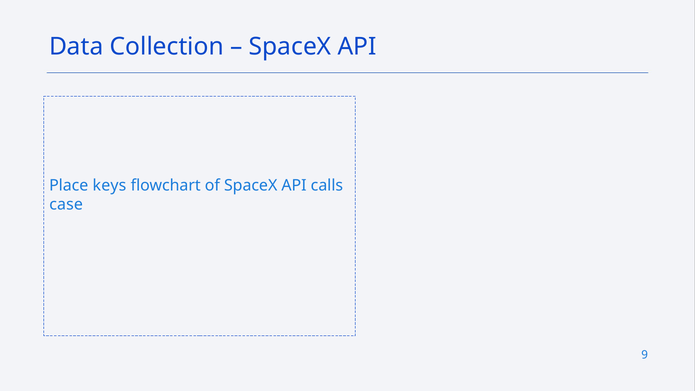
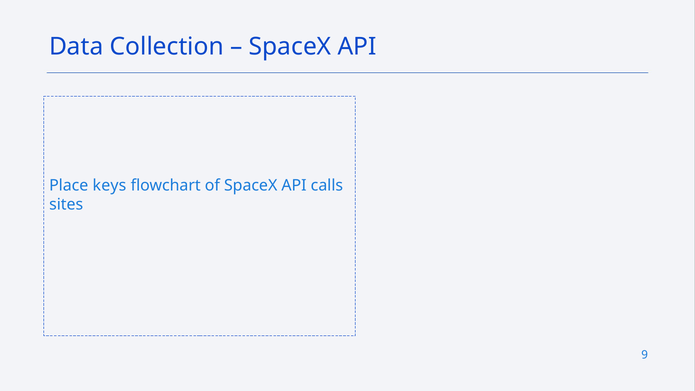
case: case -> sites
